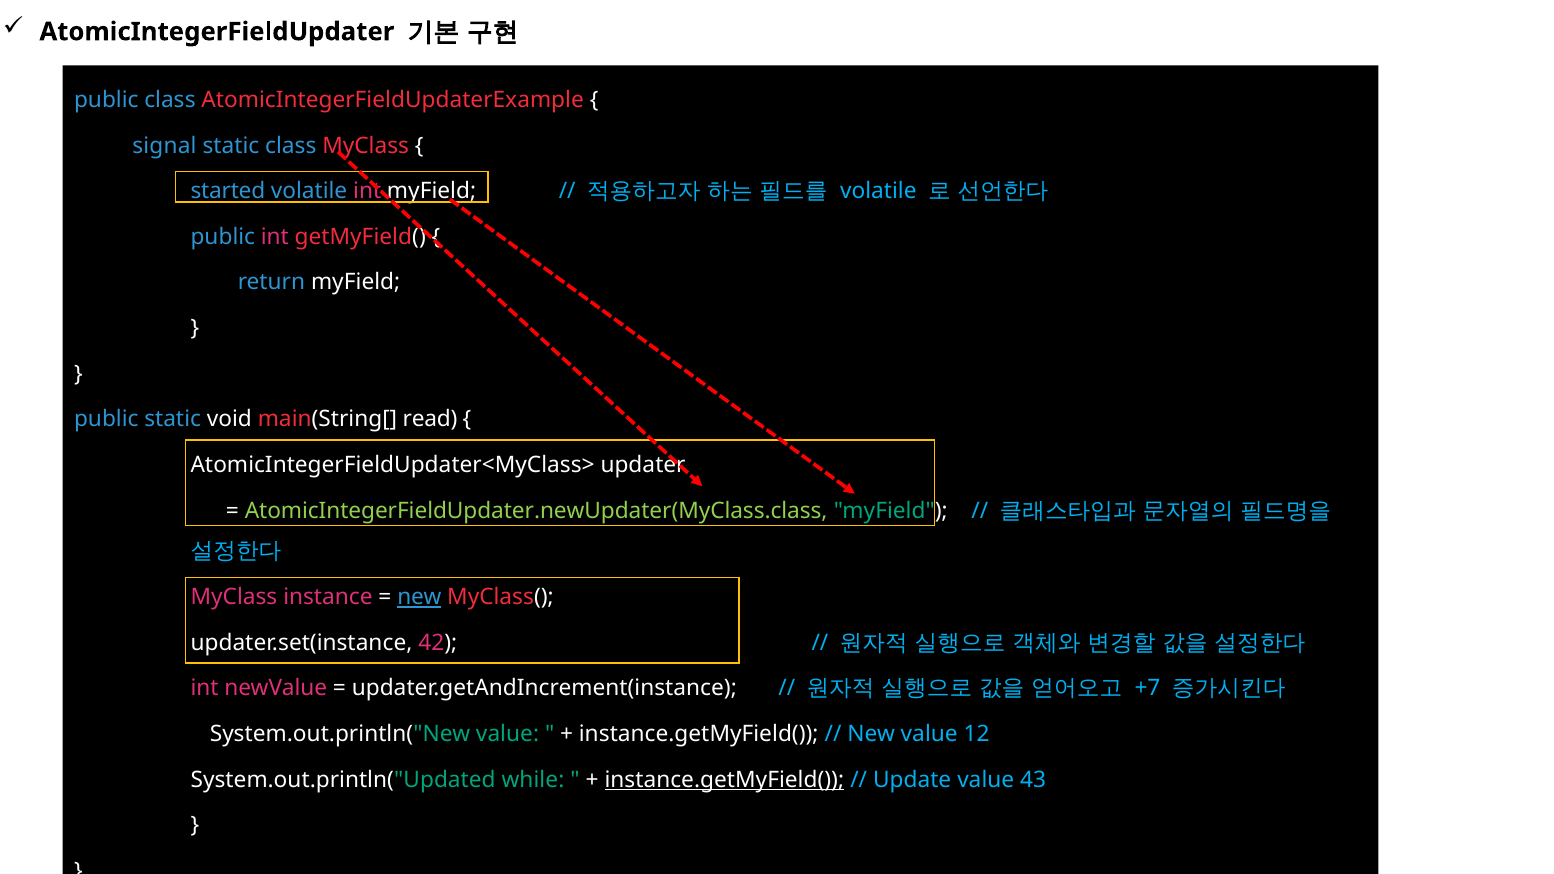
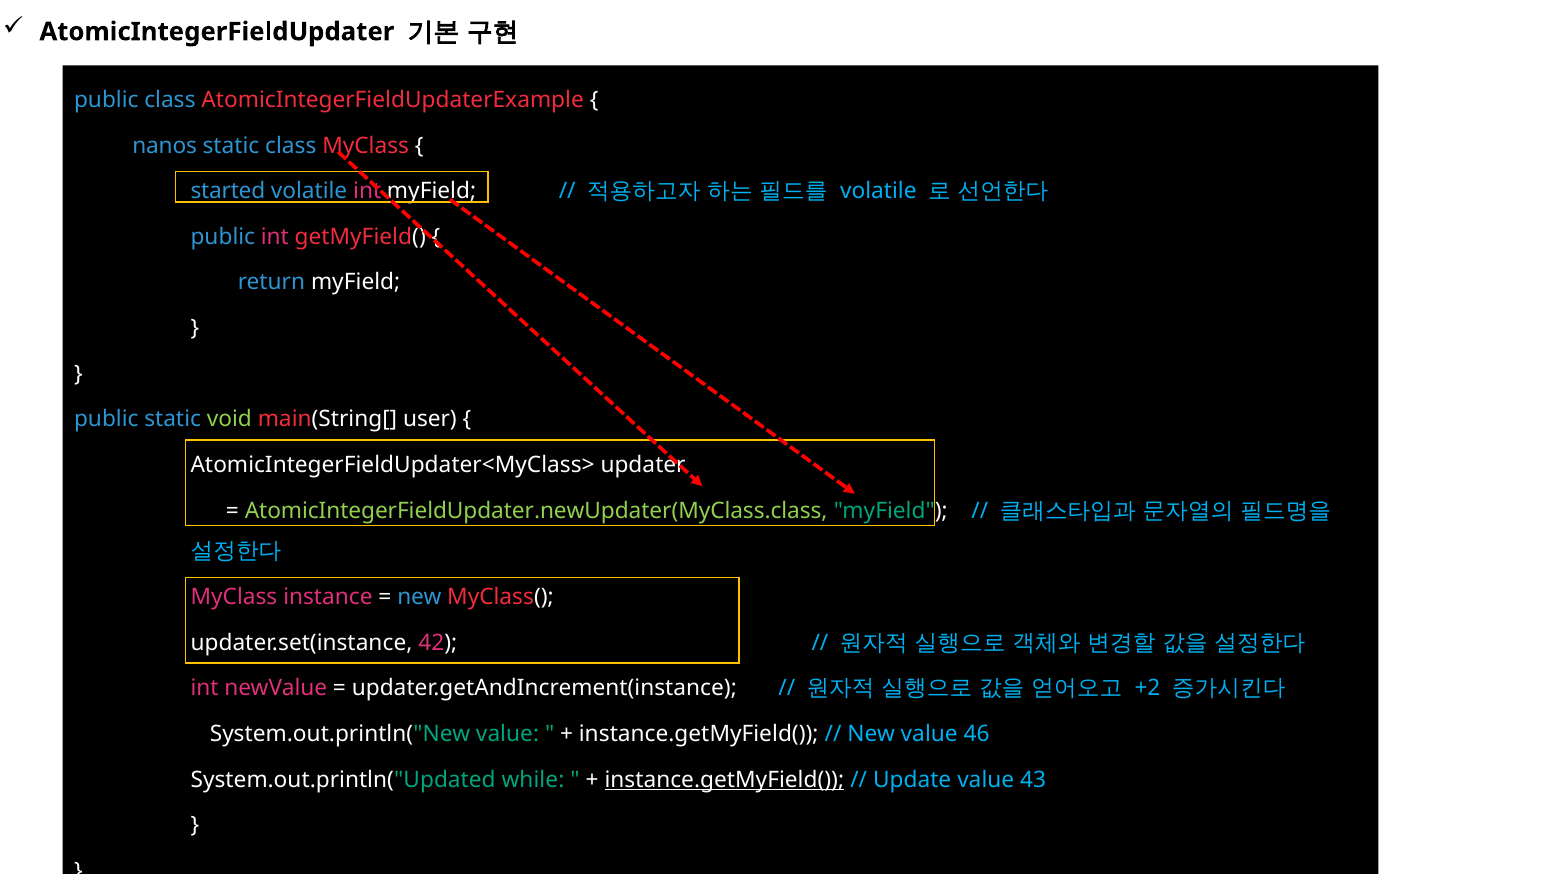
signal: signal -> nanos
void colour: white -> light green
read: read -> user
new at (419, 597) underline: present -> none
+7: +7 -> +2
12: 12 -> 46
